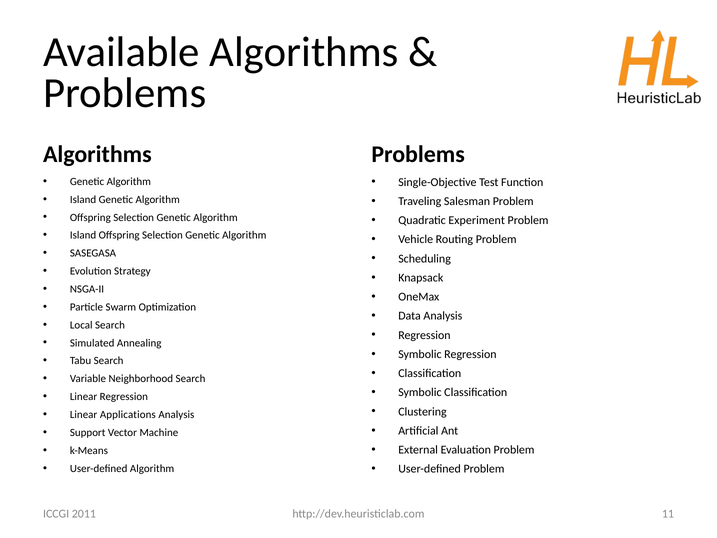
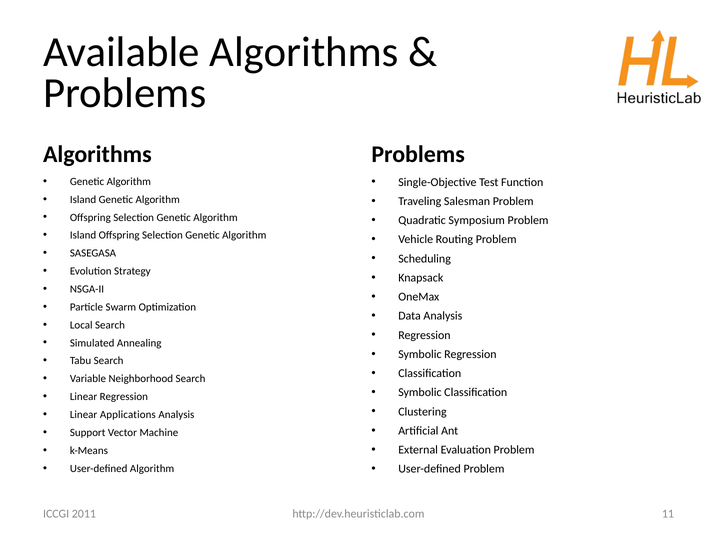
Experiment: Experiment -> Symposium
